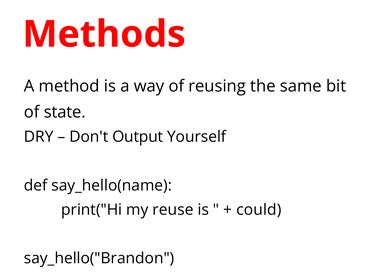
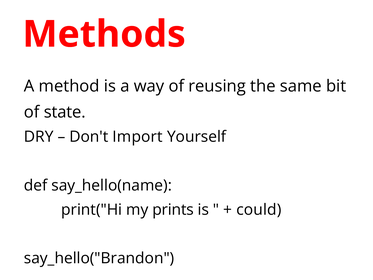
Output: Output -> Import
reuse: reuse -> prints
